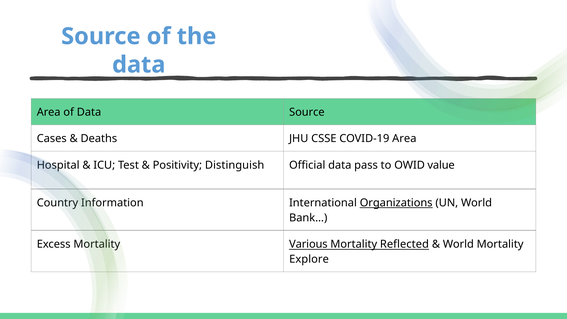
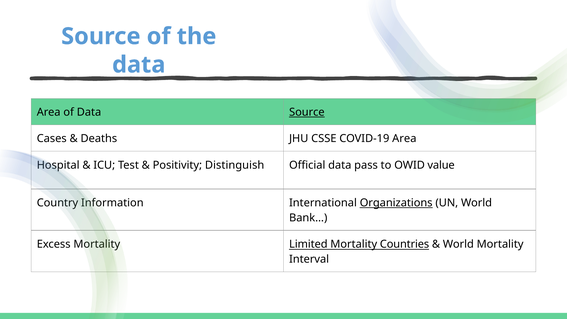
Source at (307, 112) underline: none -> present
Various: Various -> Limited
Reflected: Reflected -> Countries
Explore: Explore -> Interval
